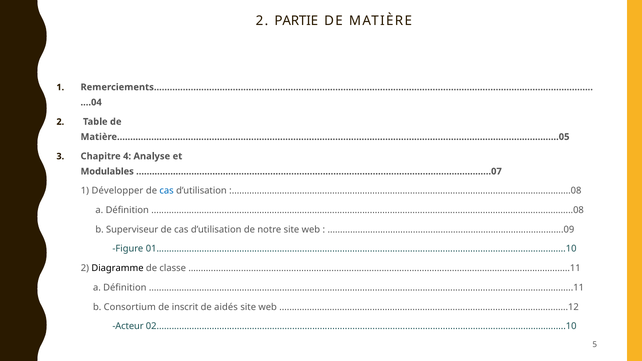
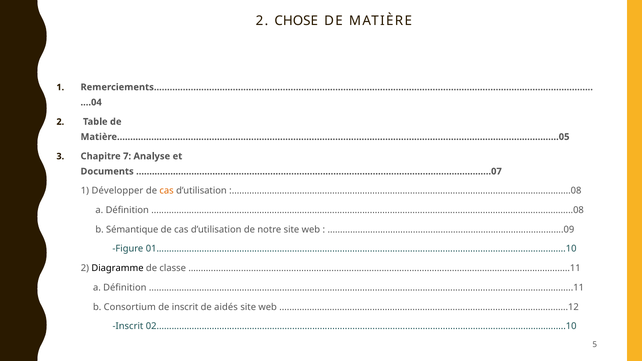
PARTIE: PARTIE -> CHOSE
4: 4 -> 7
Modulables: Modulables -> Documents
cas at (167, 191) colour: blue -> orange
Superviseur: Superviseur -> Sémantique
Acteur at (128, 326): Acteur -> Inscrit
